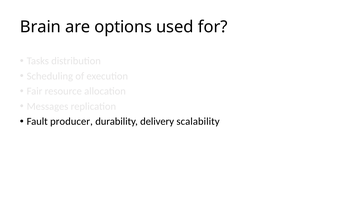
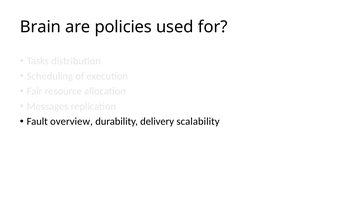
options: options -> policies
producer: producer -> overview
